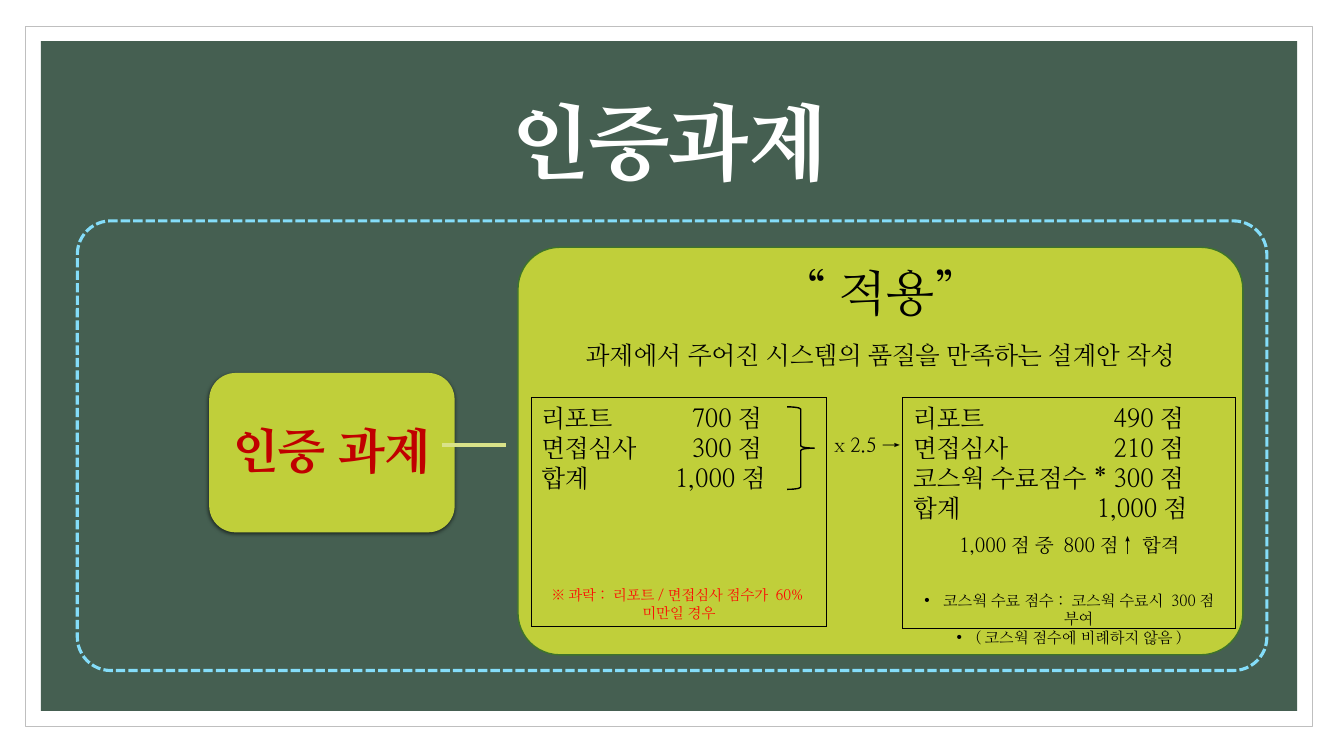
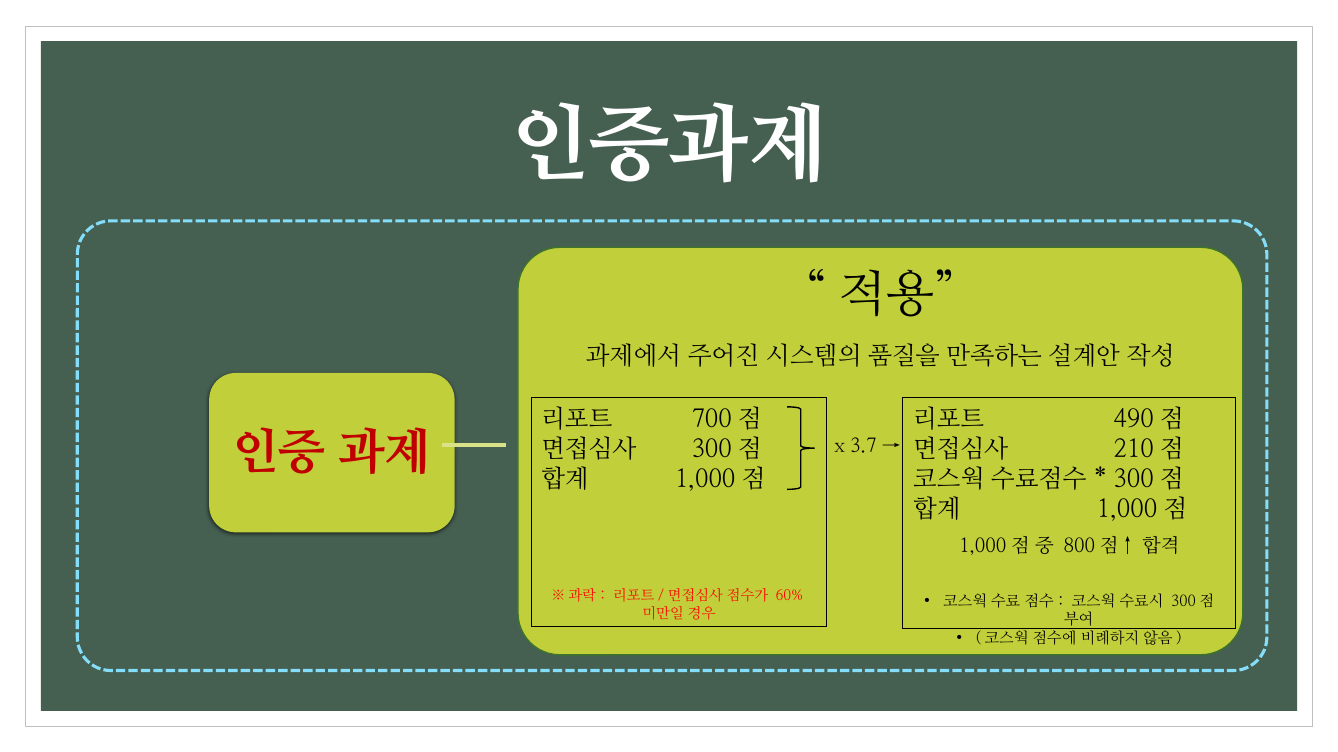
2.5: 2.5 -> 3.7
